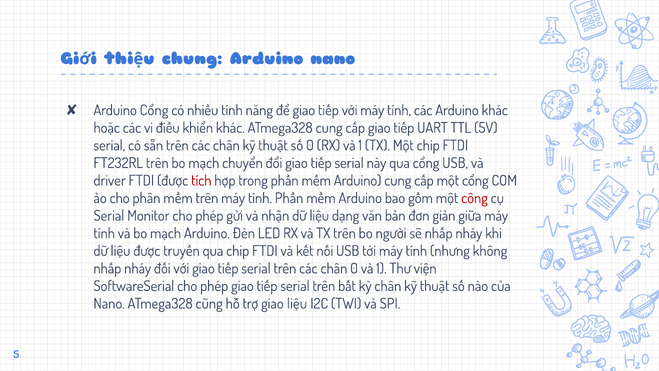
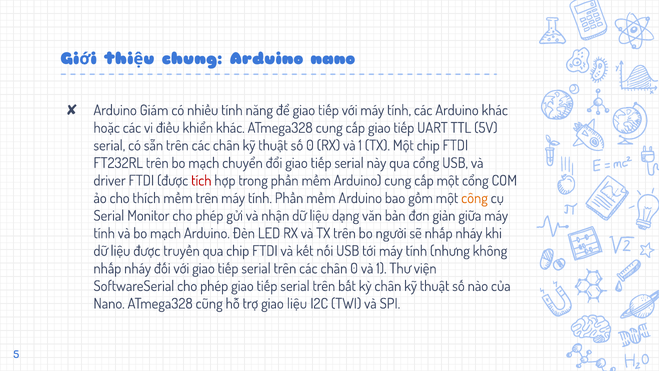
Arduino Cổng: Cổng -> Giám
phân: phân -> thích
công colour: red -> orange
